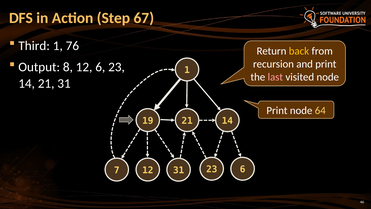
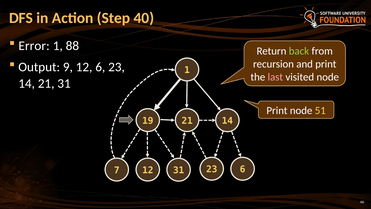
67: 67 -> 40
Third: Third -> Error
76: 76 -> 88
back colour: yellow -> light green
8: 8 -> 9
64: 64 -> 51
